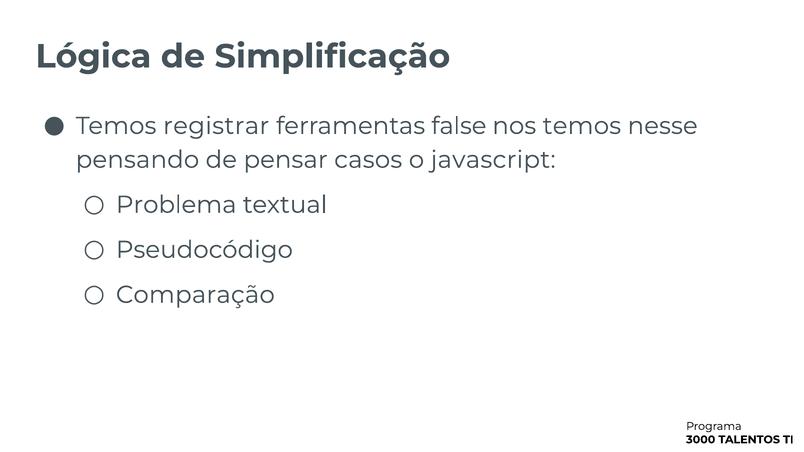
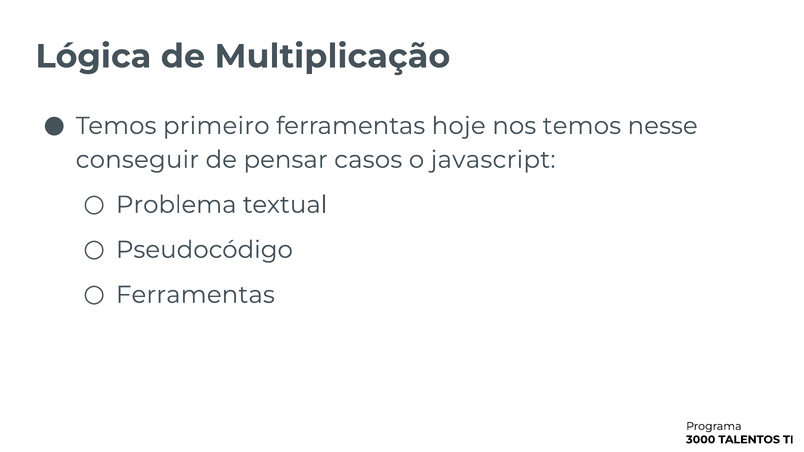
Simplificação: Simplificação -> Multiplicação
registrar: registrar -> primeiro
false: false -> hoje
pensando: pensando -> conseguir
Comparação at (195, 295): Comparação -> Ferramentas
